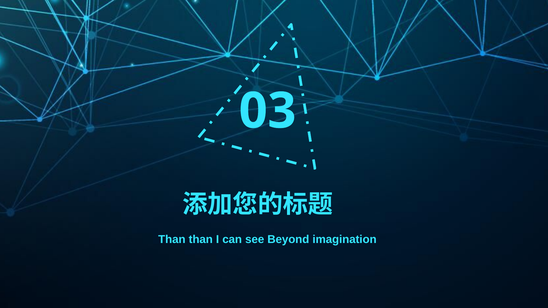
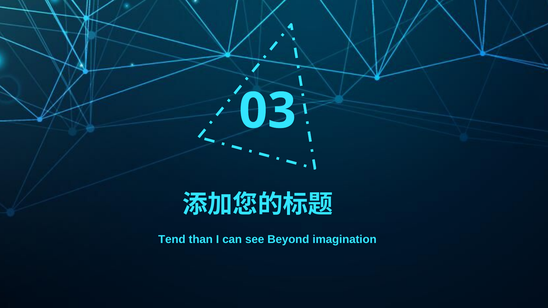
Than at (172, 240): Than -> Tend
